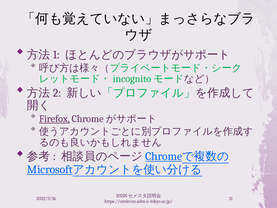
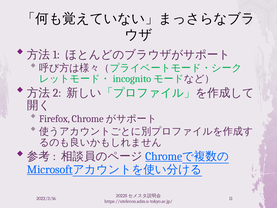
Firefox underline: present -> none
